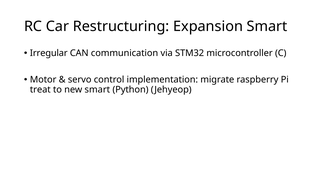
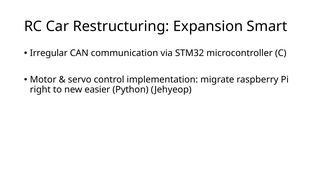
treat: treat -> right
new smart: smart -> easier
